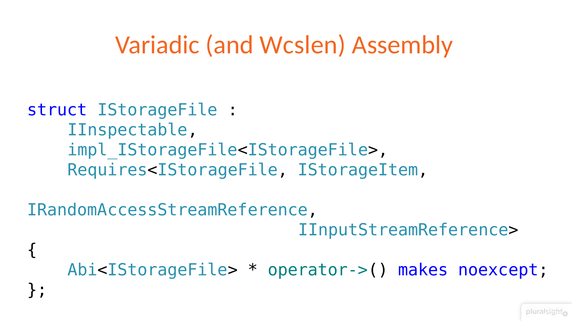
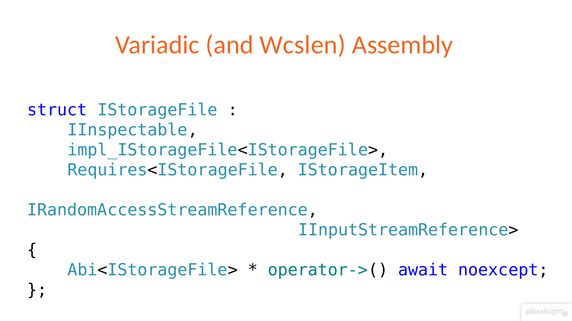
makes: makes -> await
